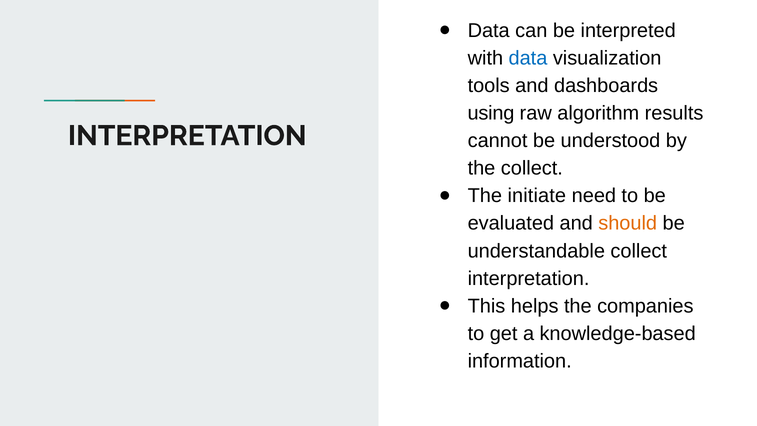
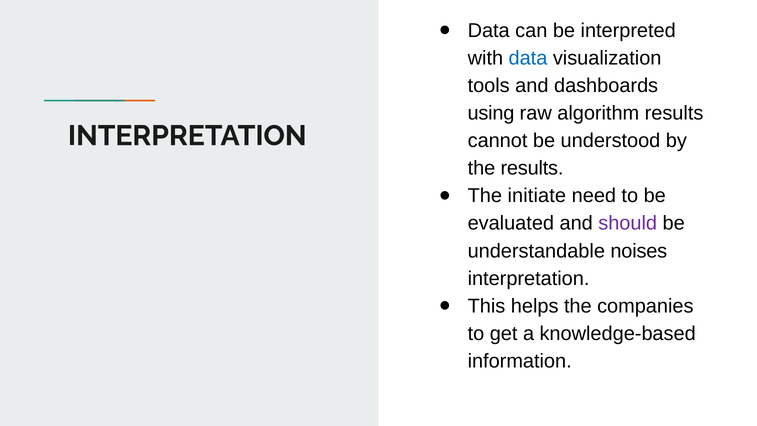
the collect: collect -> results
should colour: orange -> purple
understandable collect: collect -> noises
